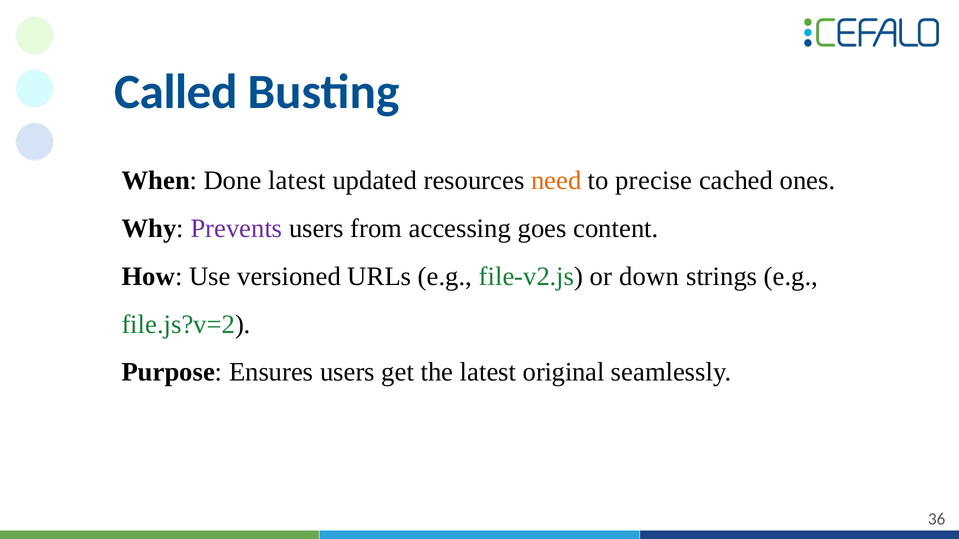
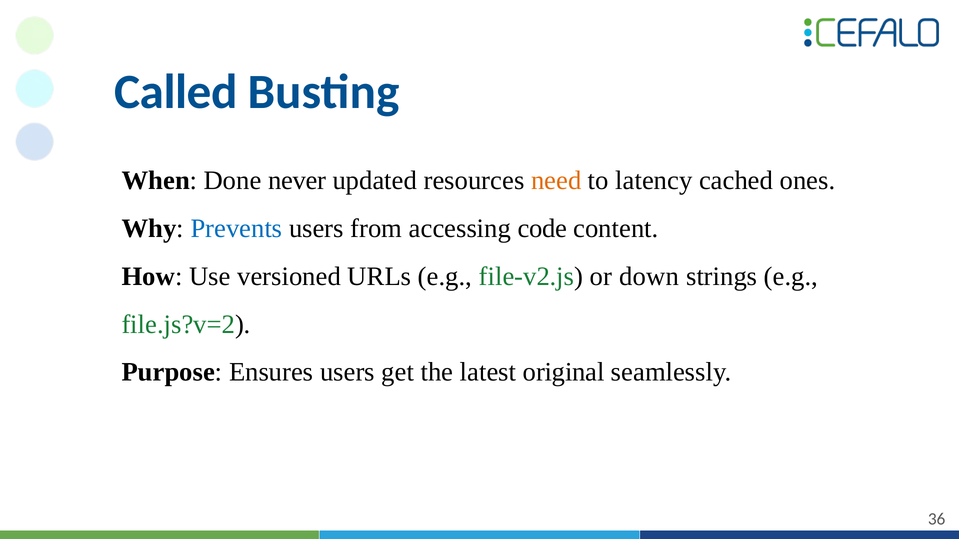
Done latest: latest -> never
precise: precise -> latency
Prevents colour: purple -> blue
goes: goes -> code
